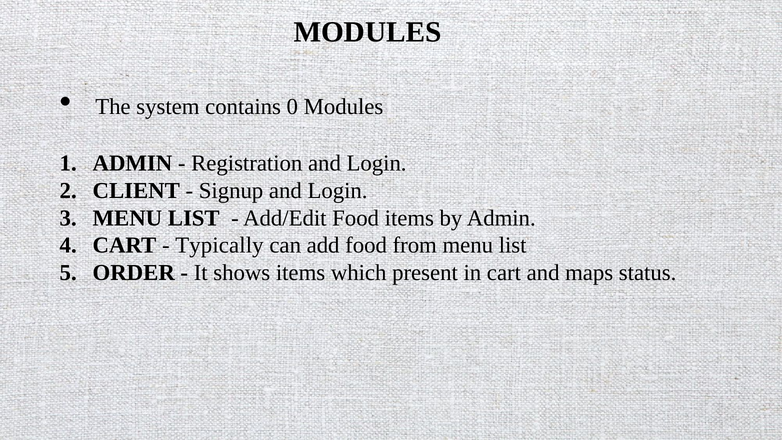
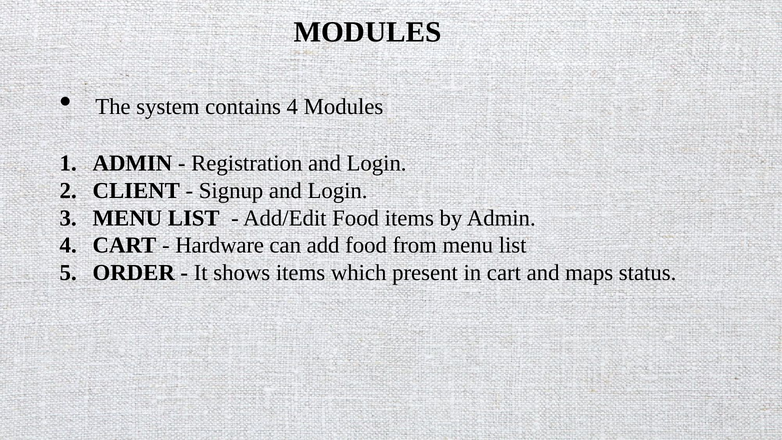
contains 0: 0 -> 4
Typically: Typically -> Hardware
